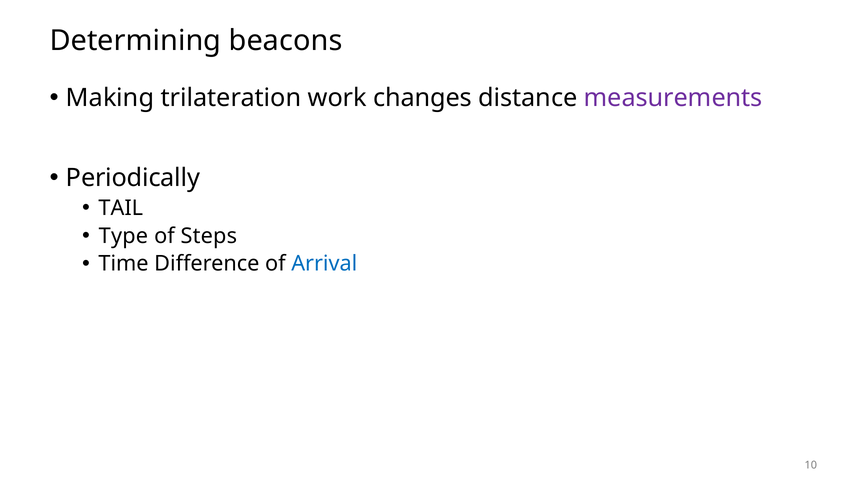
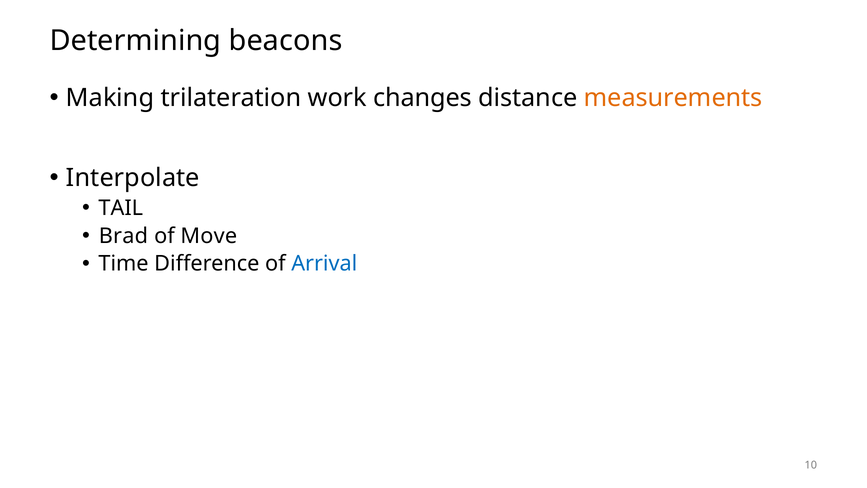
measurements colour: purple -> orange
Periodically: Periodically -> Interpolate
Type: Type -> Brad
Steps: Steps -> Move
